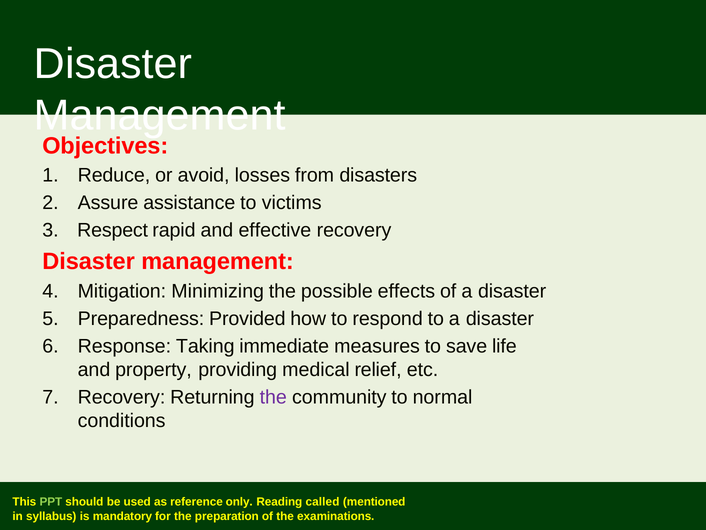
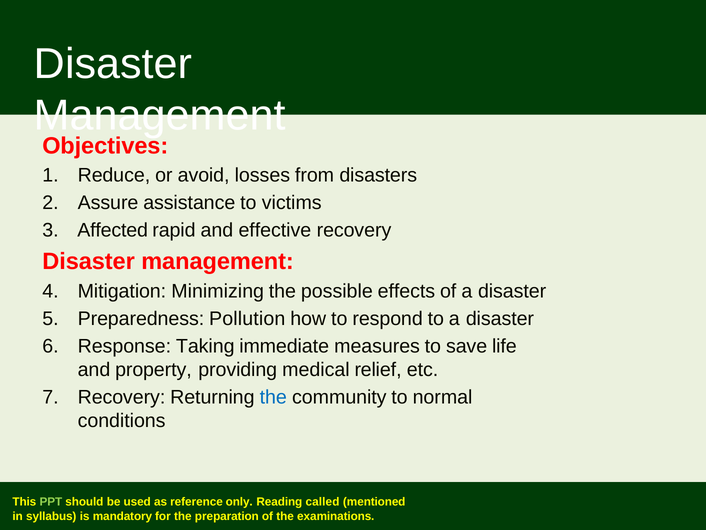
Respect: Respect -> Affected
Provided: Provided -> Pollution
the at (273, 397) colour: purple -> blue
